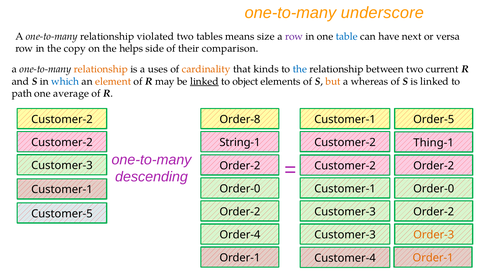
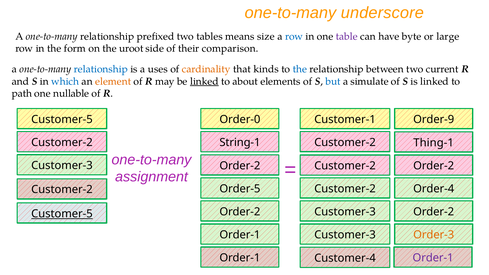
violated: violated -> prefixed
row at (294, 36) colour: purple -> blue
table colour: blue -> purple
next: next -> byte
versa: versa -> large
copy: copy -> form
helps: helps -> uroot
relationship at (101, 69) colour: orange -> blue
object: object -> about
but colour: orange -> blue
whereas: whereas -> simulate
average: average -> nullable
Customer-2 at (62, 119): Customer-2 -> Customer-5
Order-8: Order-8 -> Order-0
Order-5: Order-5 -> Order-9
descending: descending -> assignment
Customer-1 at (345, 189): Customer-1 -> Customer-2
Order-0 at (240, 189): Order-0 -> Order-5
Order-0 at (434, 189): Order-0 -> Order-4
Customer-1 at (62, 190): Customer-1 -> Customer-2
Customer-5 at (62, 214) underline: none -> present
Order-4 at (240, 235): Order-4 -> Order-1
Order-1 at (433, 258) colour: orange -> purple
